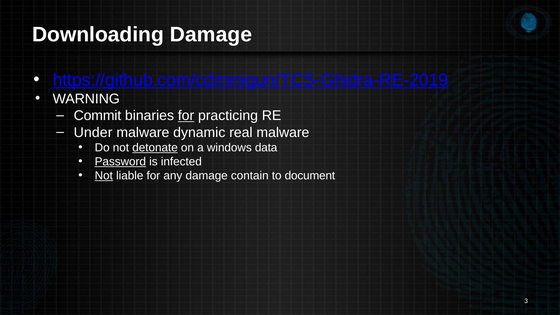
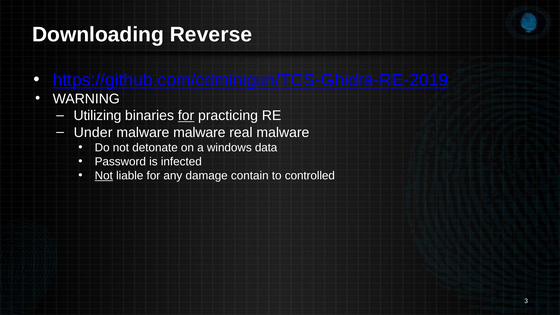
Downloading Damage: Damage -> Reverse
Commit: Commit -> Utilizing
malware dynamic: dynamic -> malware
detonate underline: present -> none
Password underline: present -> none
document: document -> controlled
